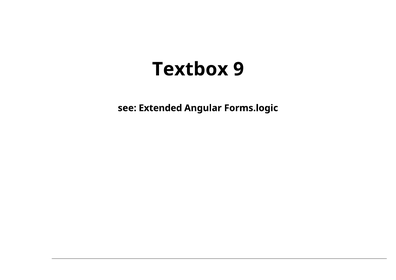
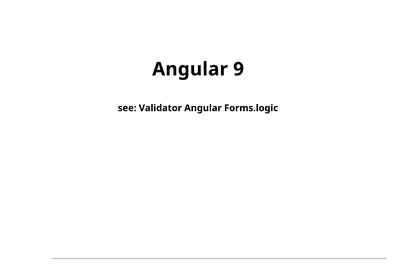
Textbox at (190, 69): Textbox -> Angular
Extended: Extended -> Validator
